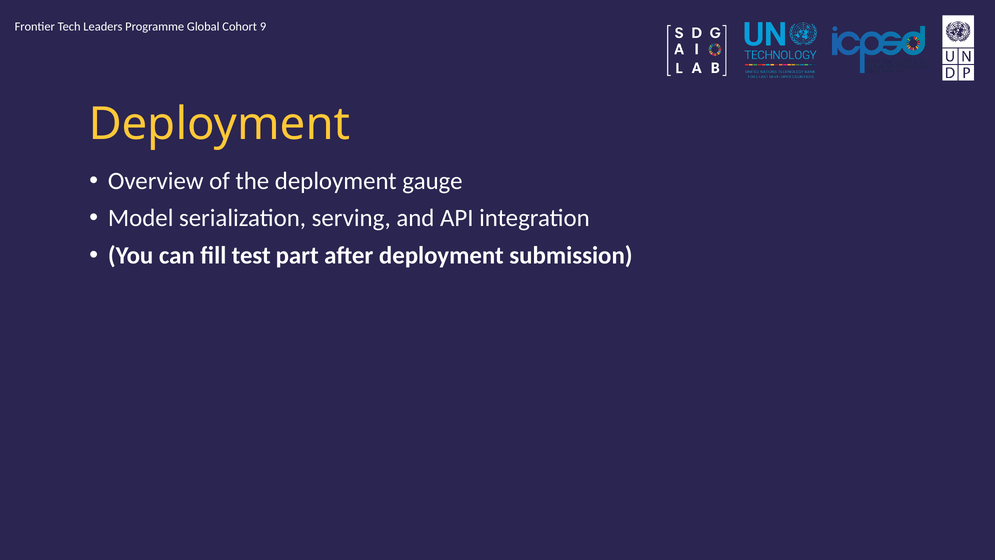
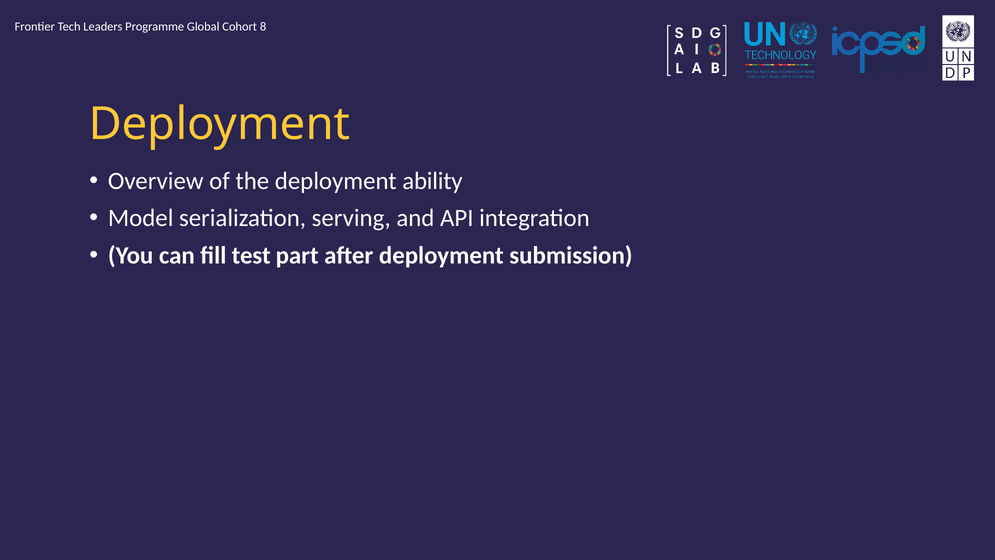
9: 9 -> 8
gauge: gauge -> ability
